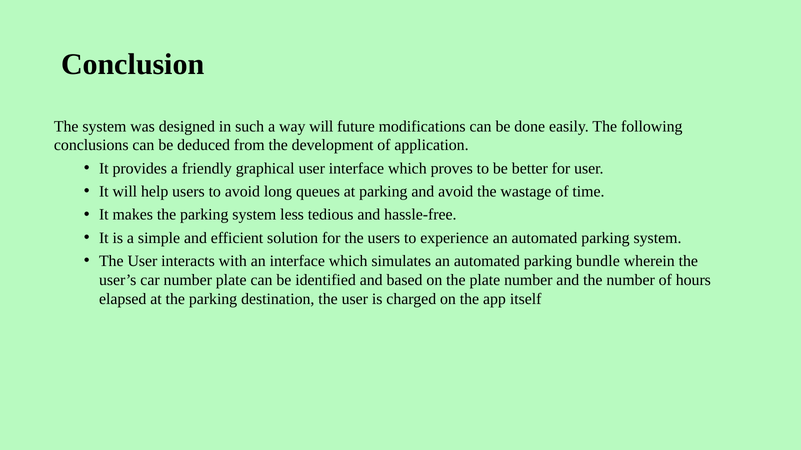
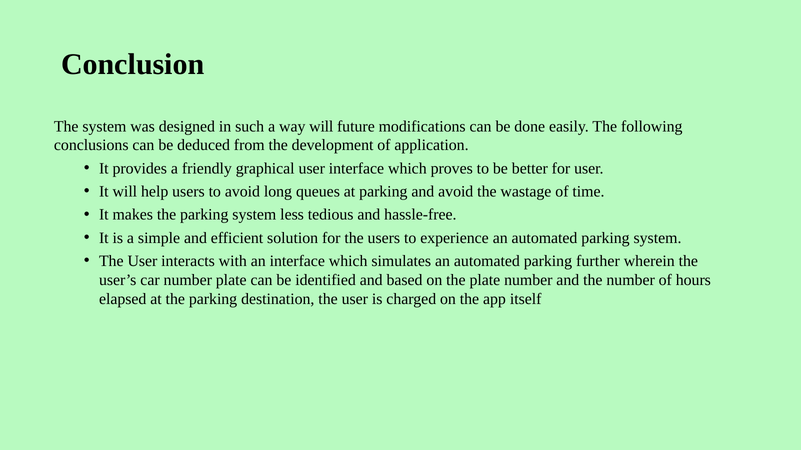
bundle: bundle -> further
